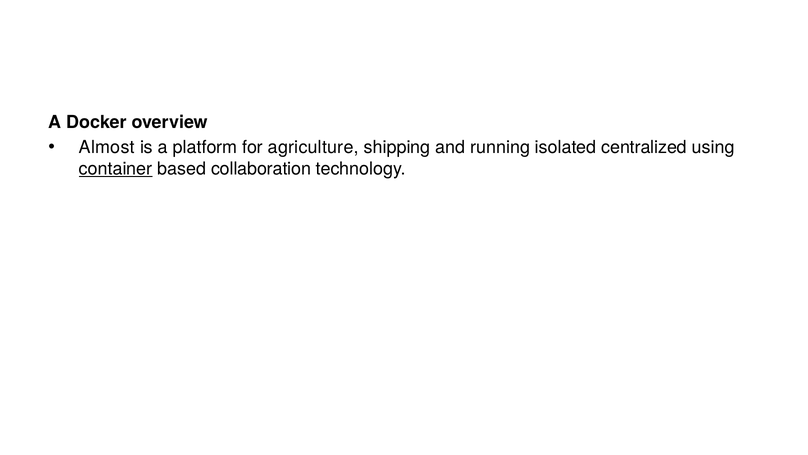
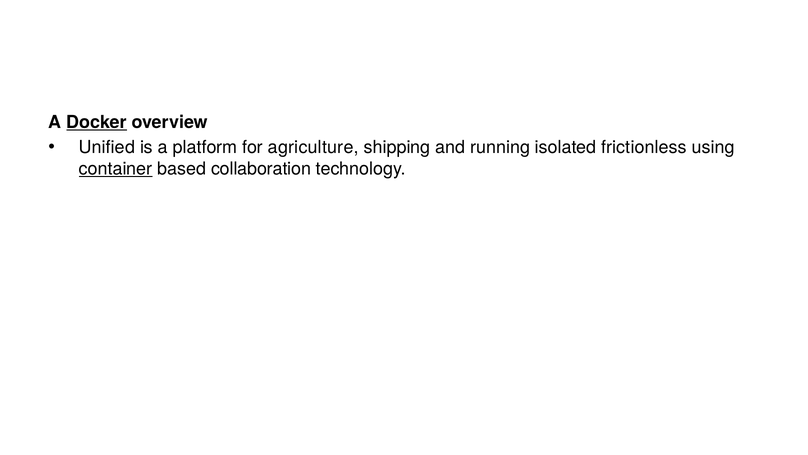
Docker underline: none -> present
Almost: Almost -> Unified
centralized: centralized -> frictionless
